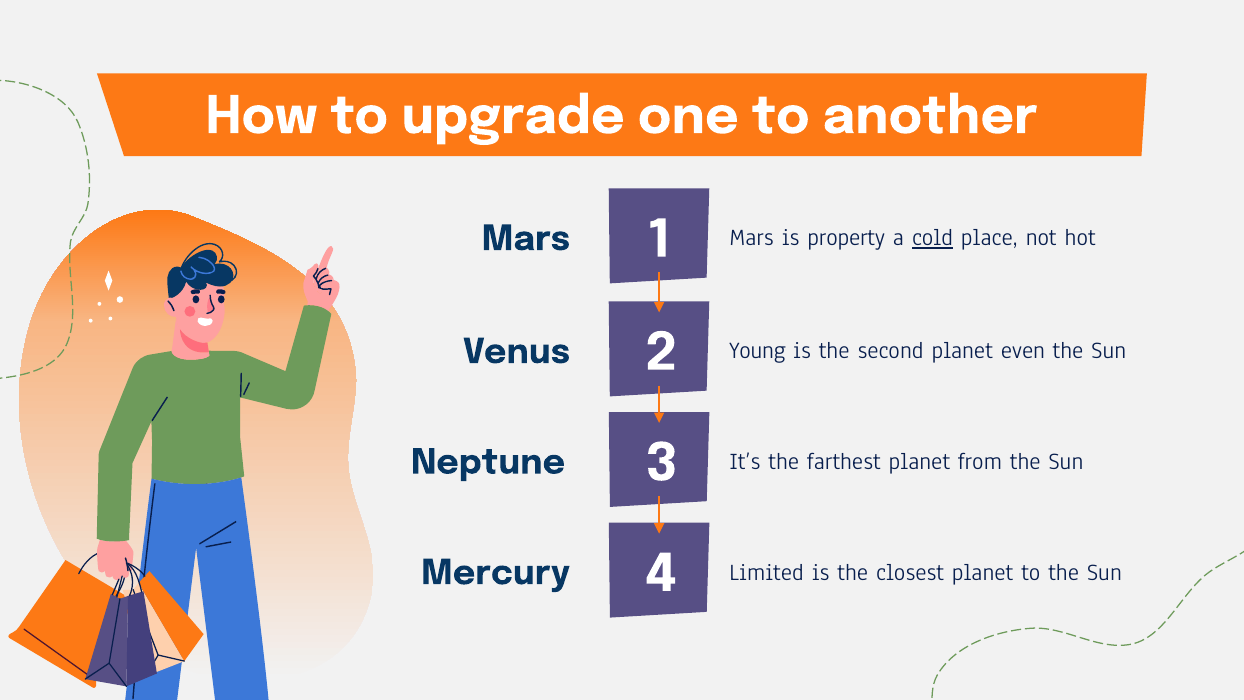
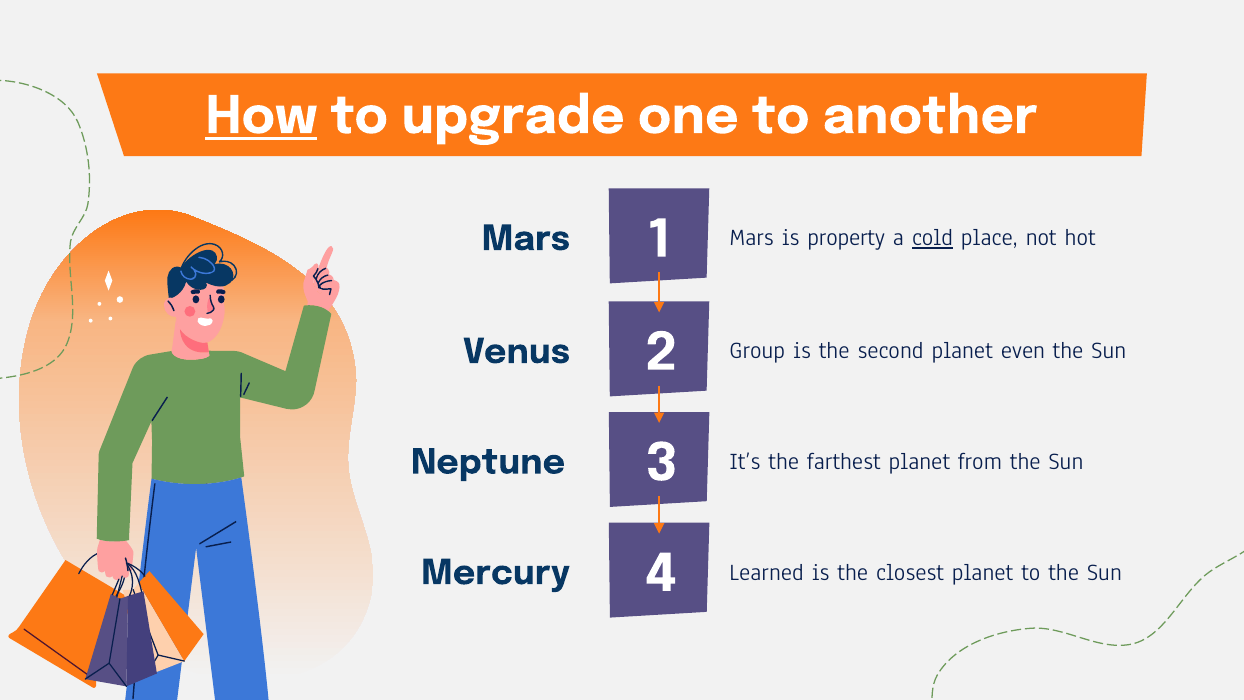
How underline: none -> present
Young: Young -> Group
Limited: Limited -> Learned
